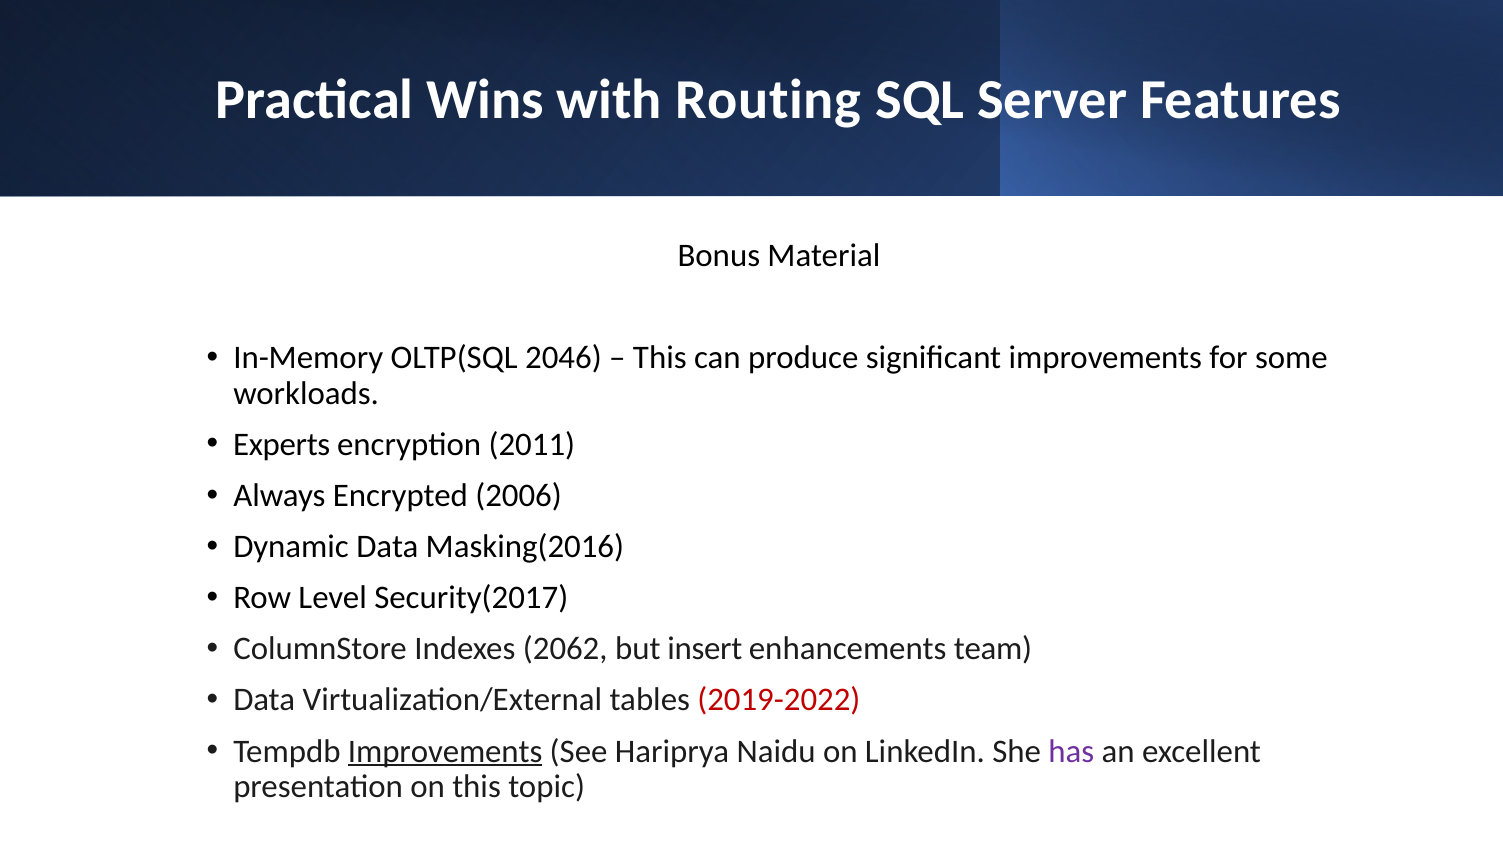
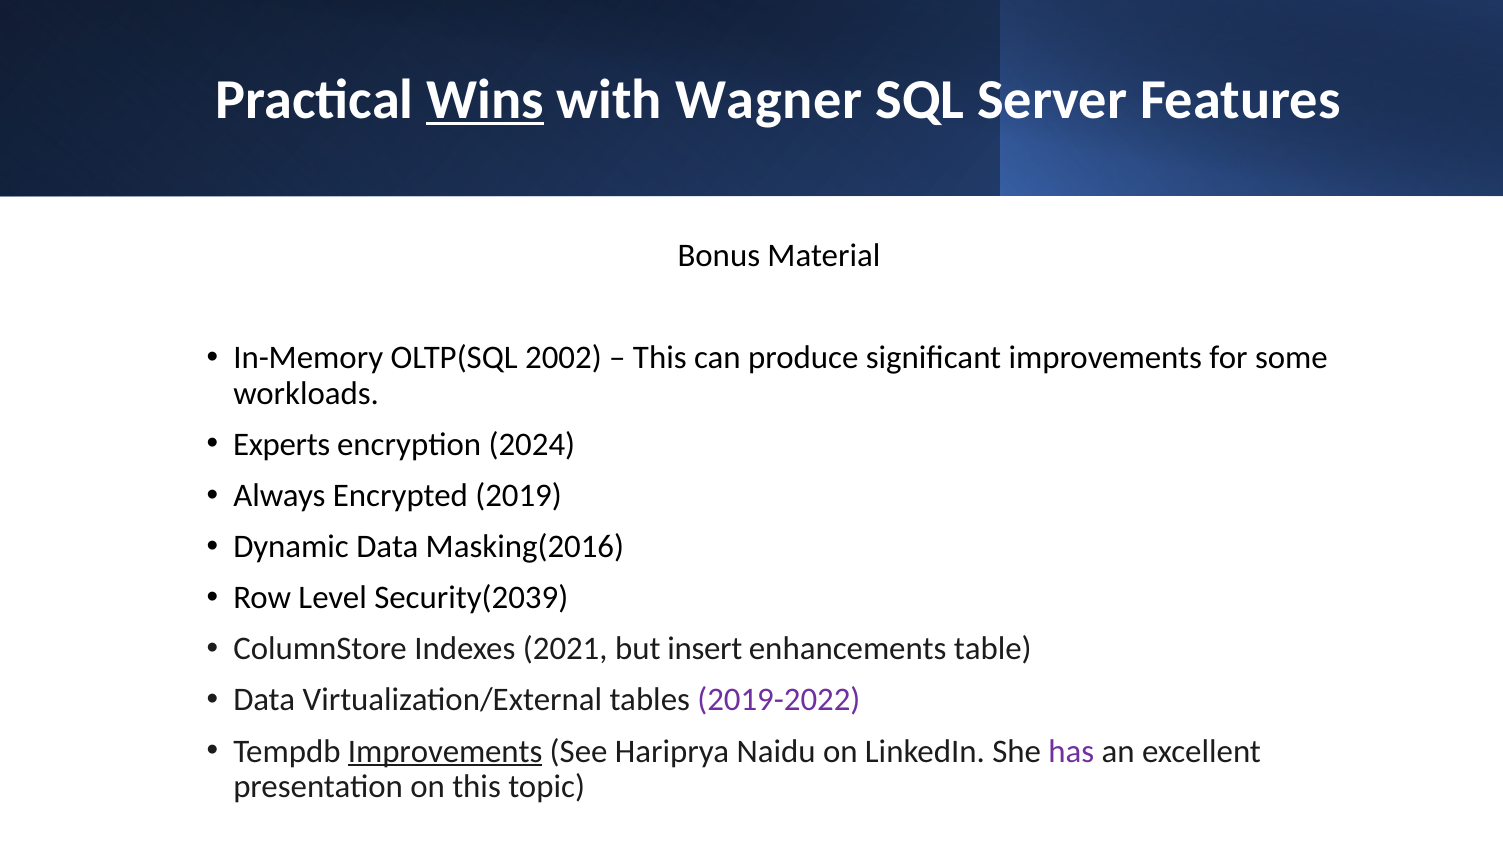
Wins underline: none -> present
Routing: Routing -> Wagner
2046: 2046 -> 2002
2011: 2011 -> 2024
2006: 2006 -> 2019
Security(2017: Security(2017 -> Security(2039
2062: 2062 -> 2021
team: team -> table
2019-2022 colour: red -> purple
